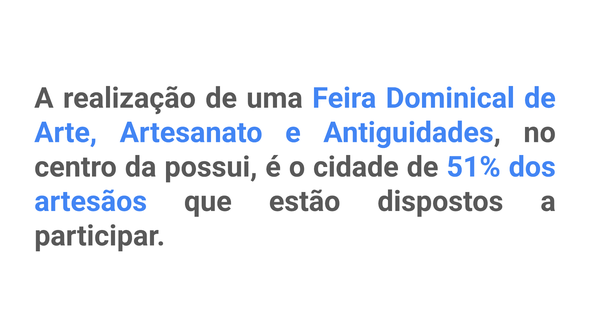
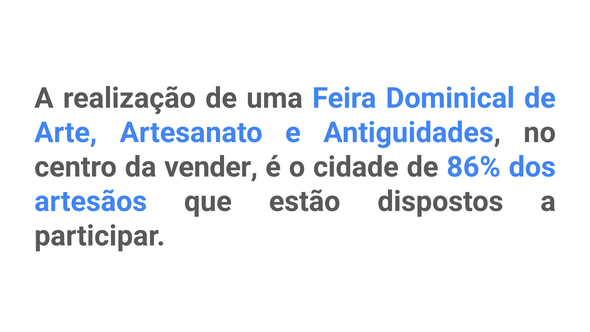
possui: possui -> vender
51%: 51% -> 86%
